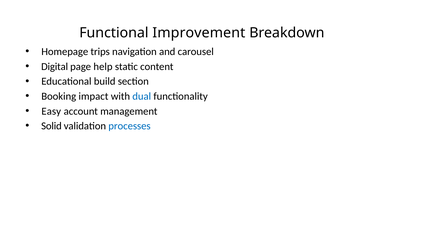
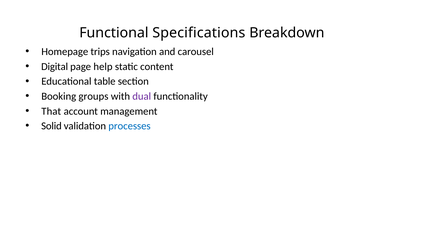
Improvement: Improvement -> Specifications
build: build -> table
impact: impact -> groups
dual colour: blue -> purple
Easy: Easy -> That
